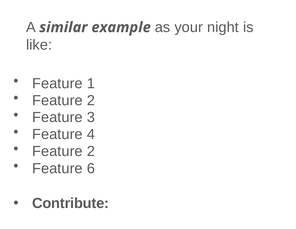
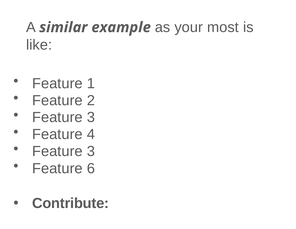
night: night -> most
2 at (91, 151): 2 -> 3
